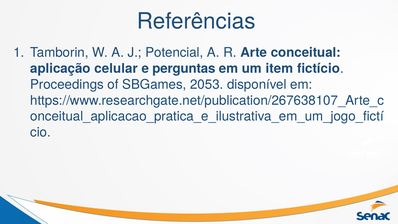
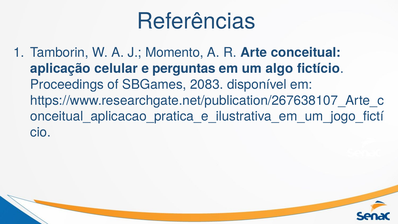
Potencial: Potencial -> Momento
item: item -> algo
2053: 2053 -> 2083
